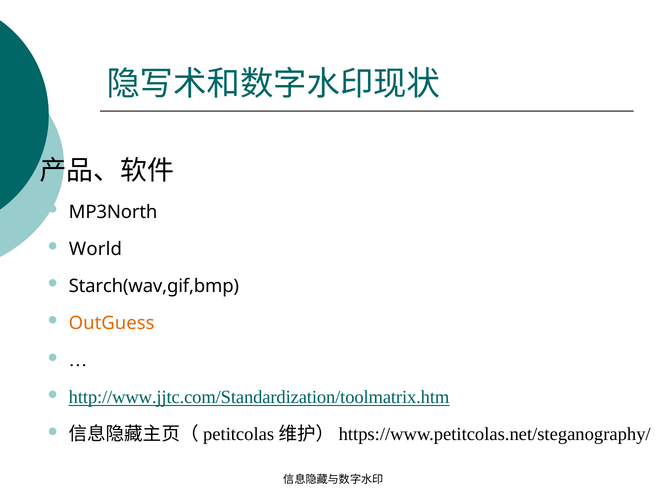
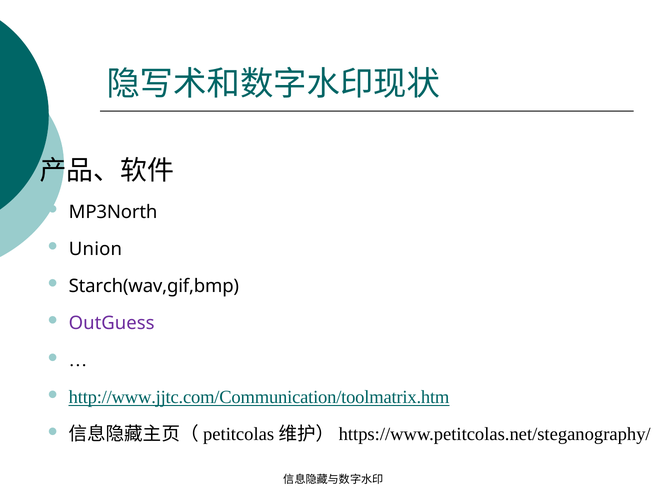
World: World -> Union
OutGuess colour: orange -> purple
http://www.jjtc.com/Standardization/toolmatrix.htm: http://www.jjtc.com/Standardization/toolmatrix.htm -> http://www.jjtc.com/Communication/toolmatrix.htm
